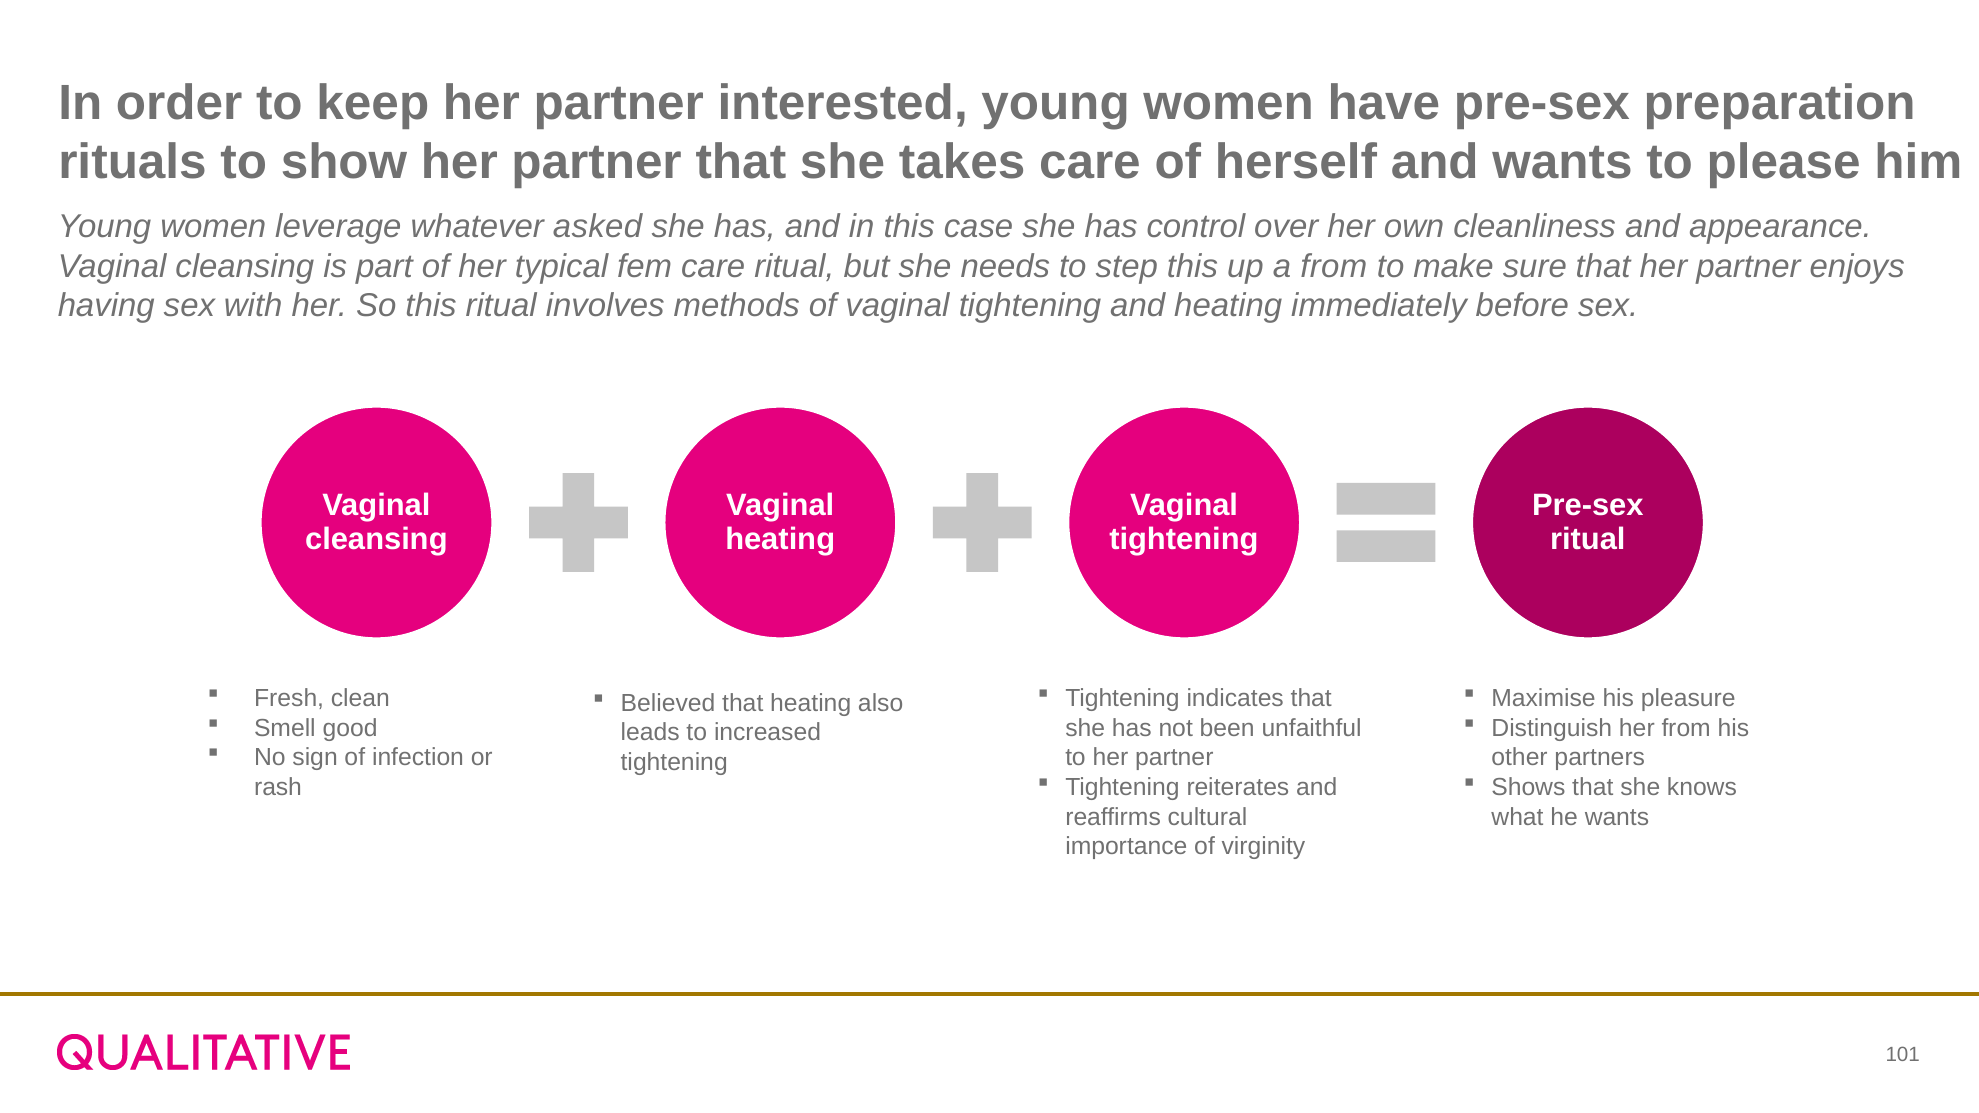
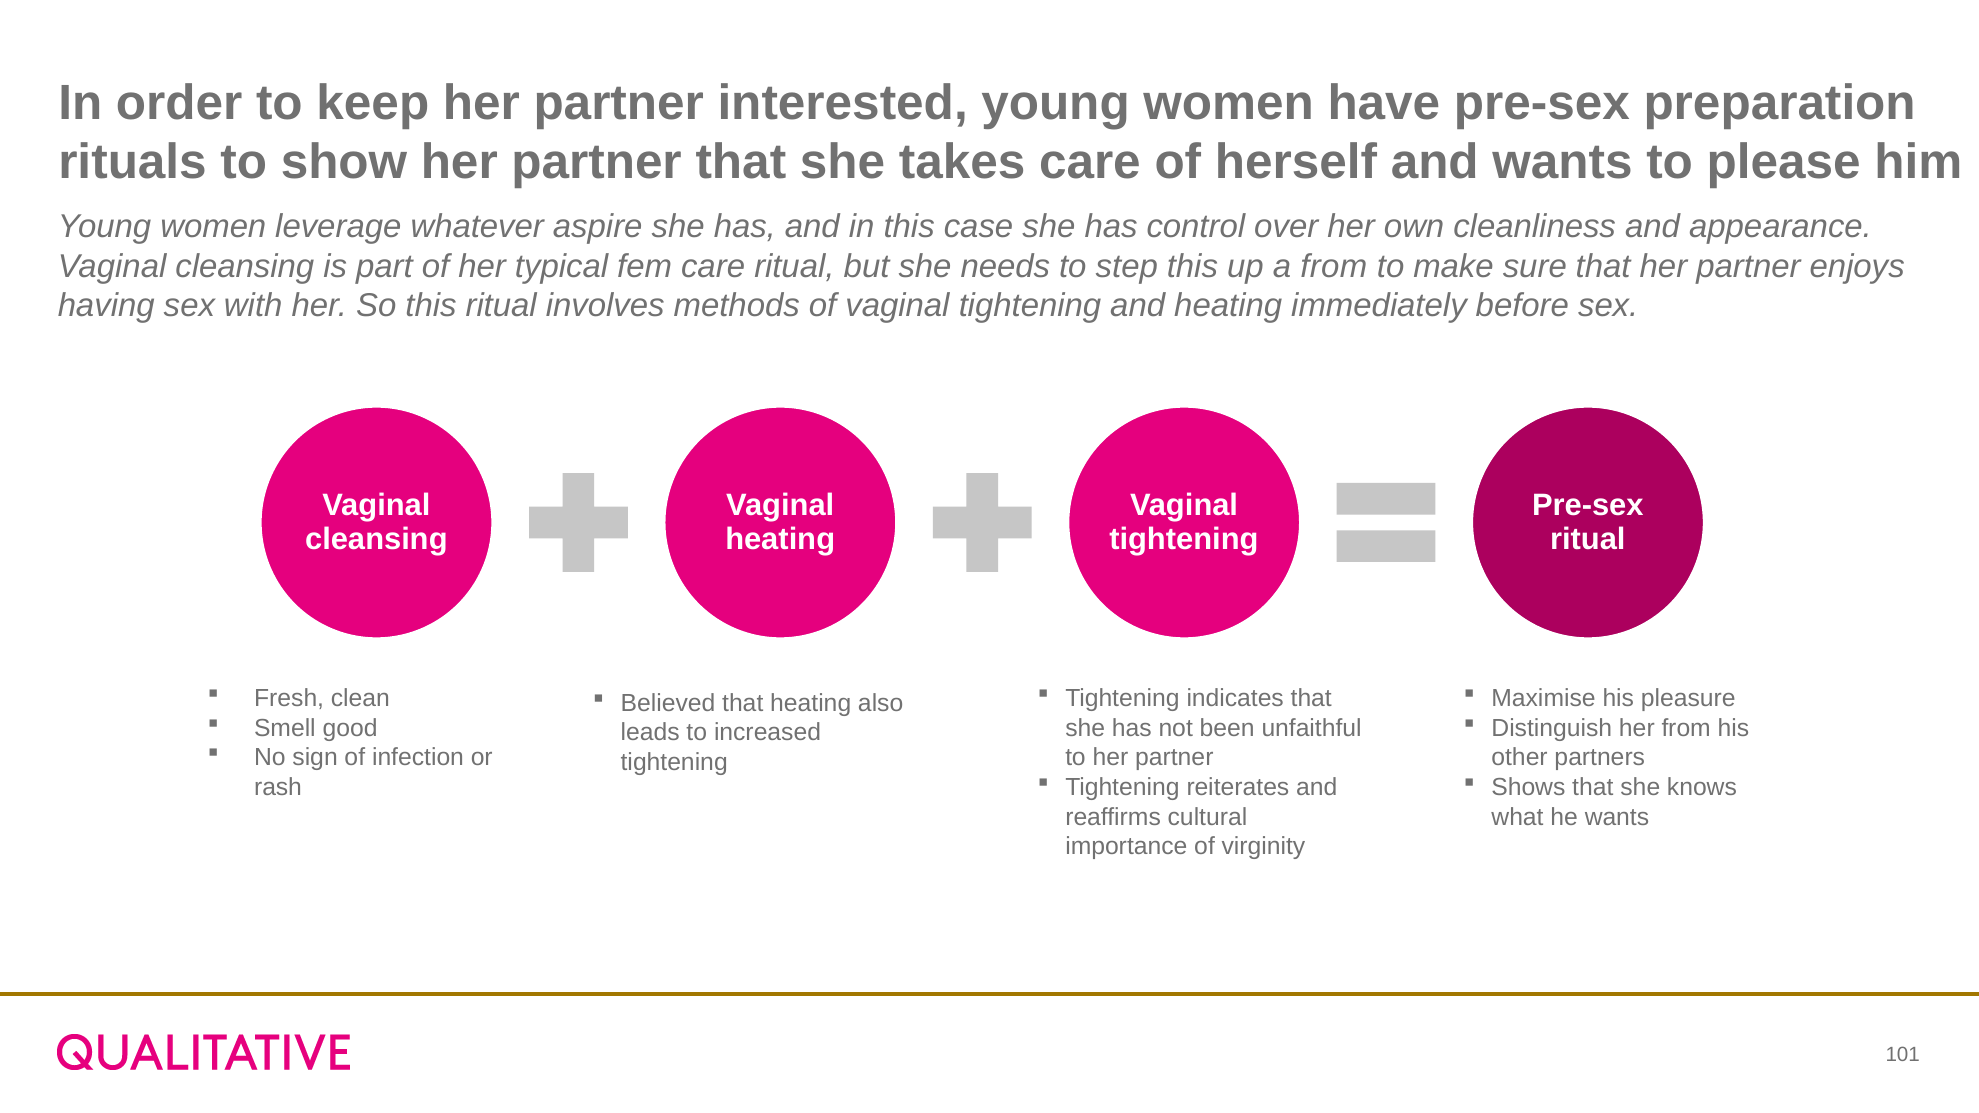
asked: asked -> aspire
